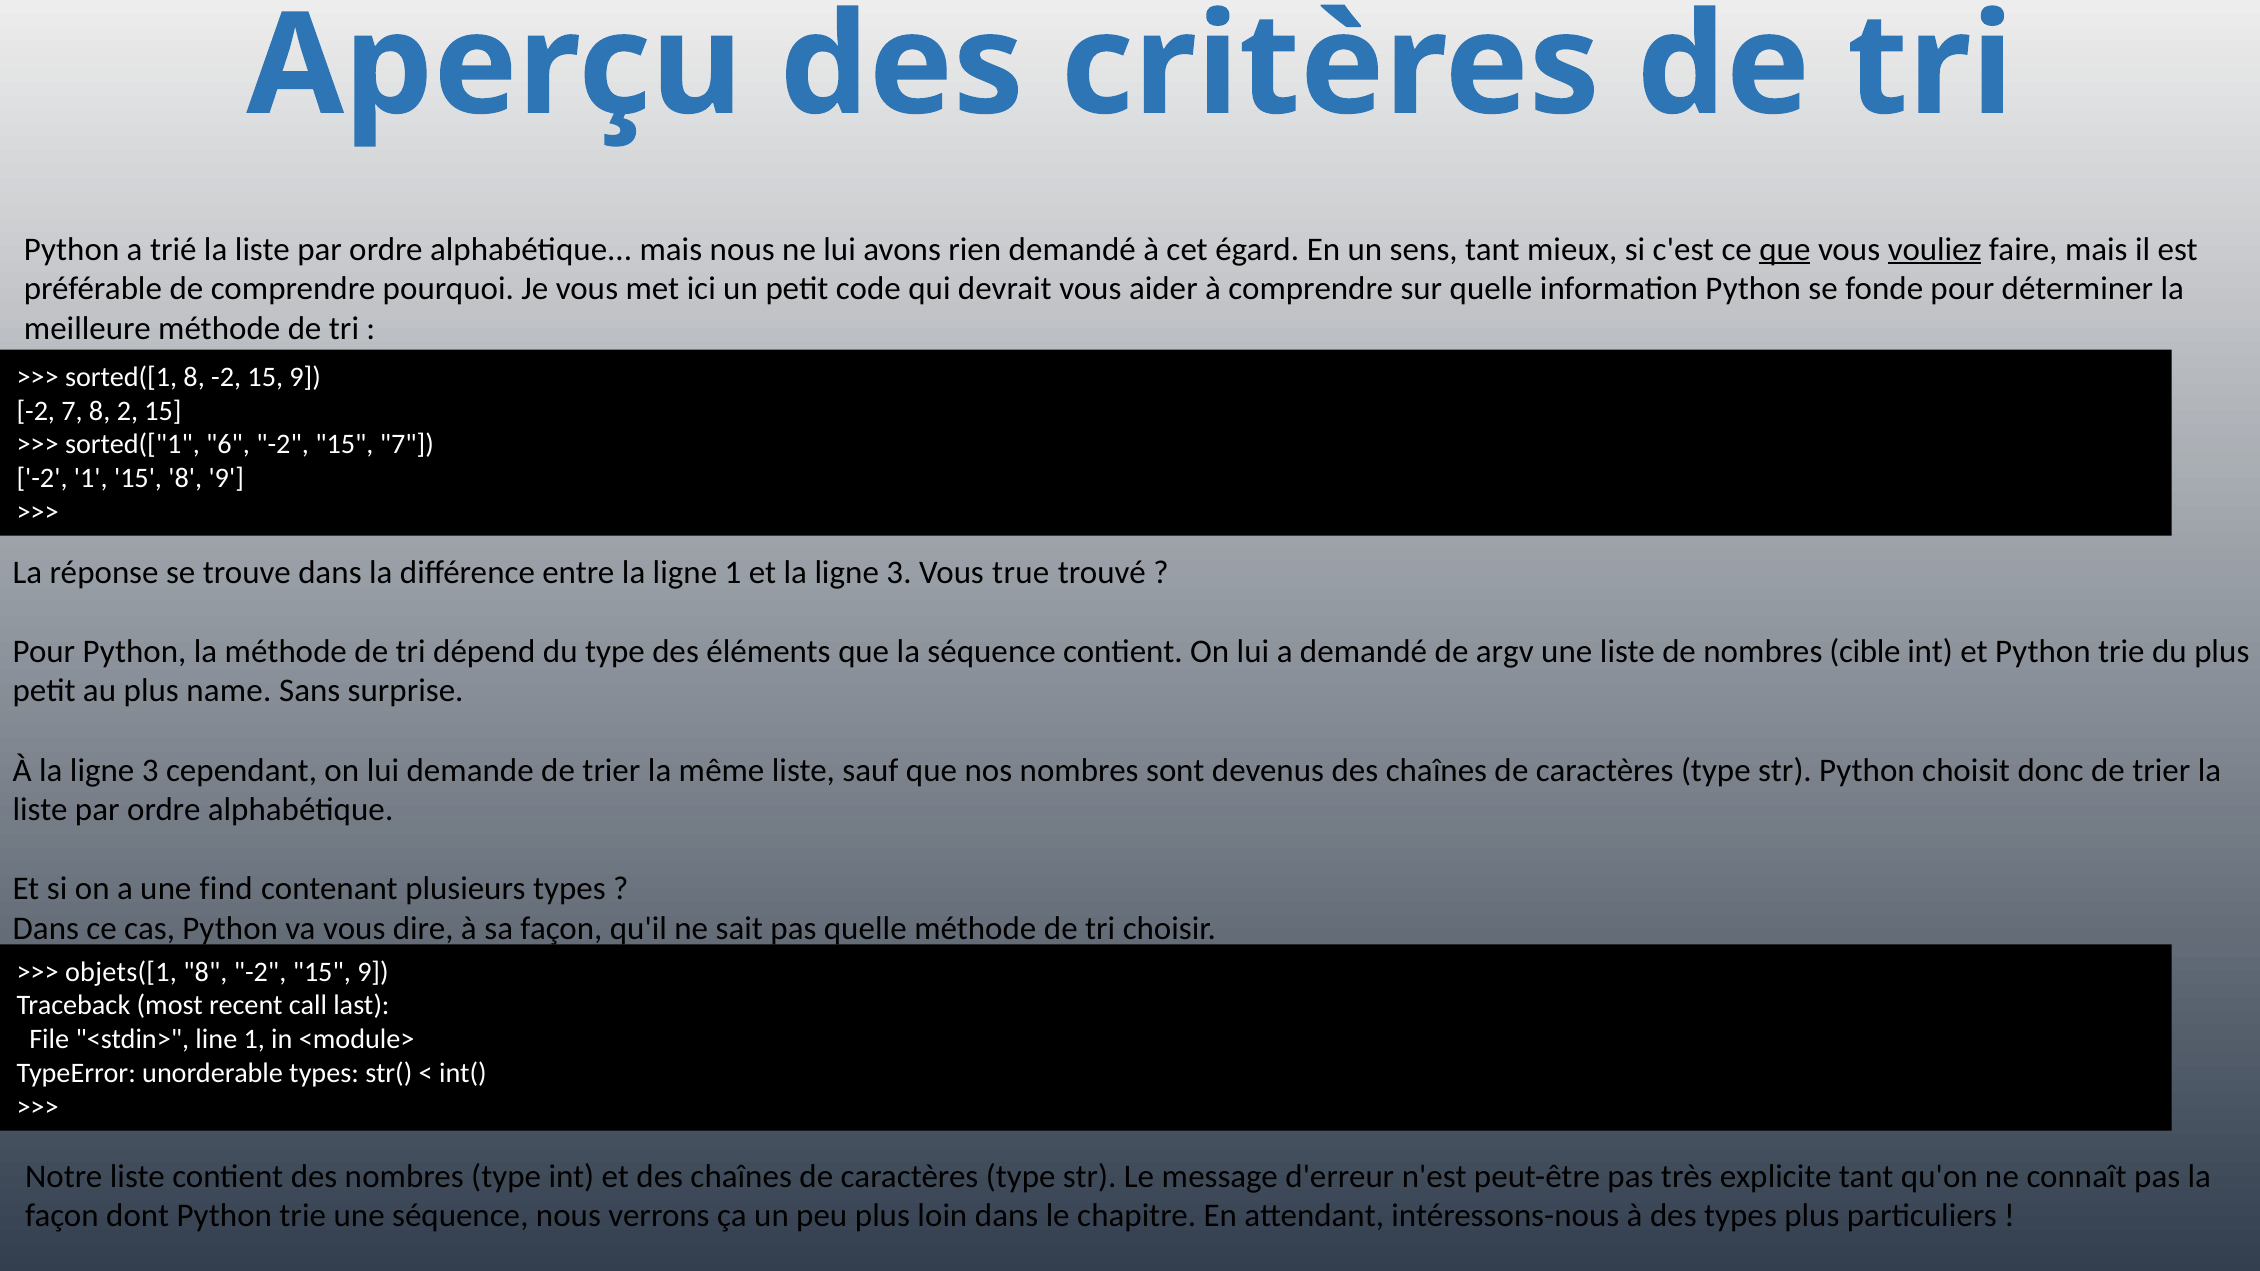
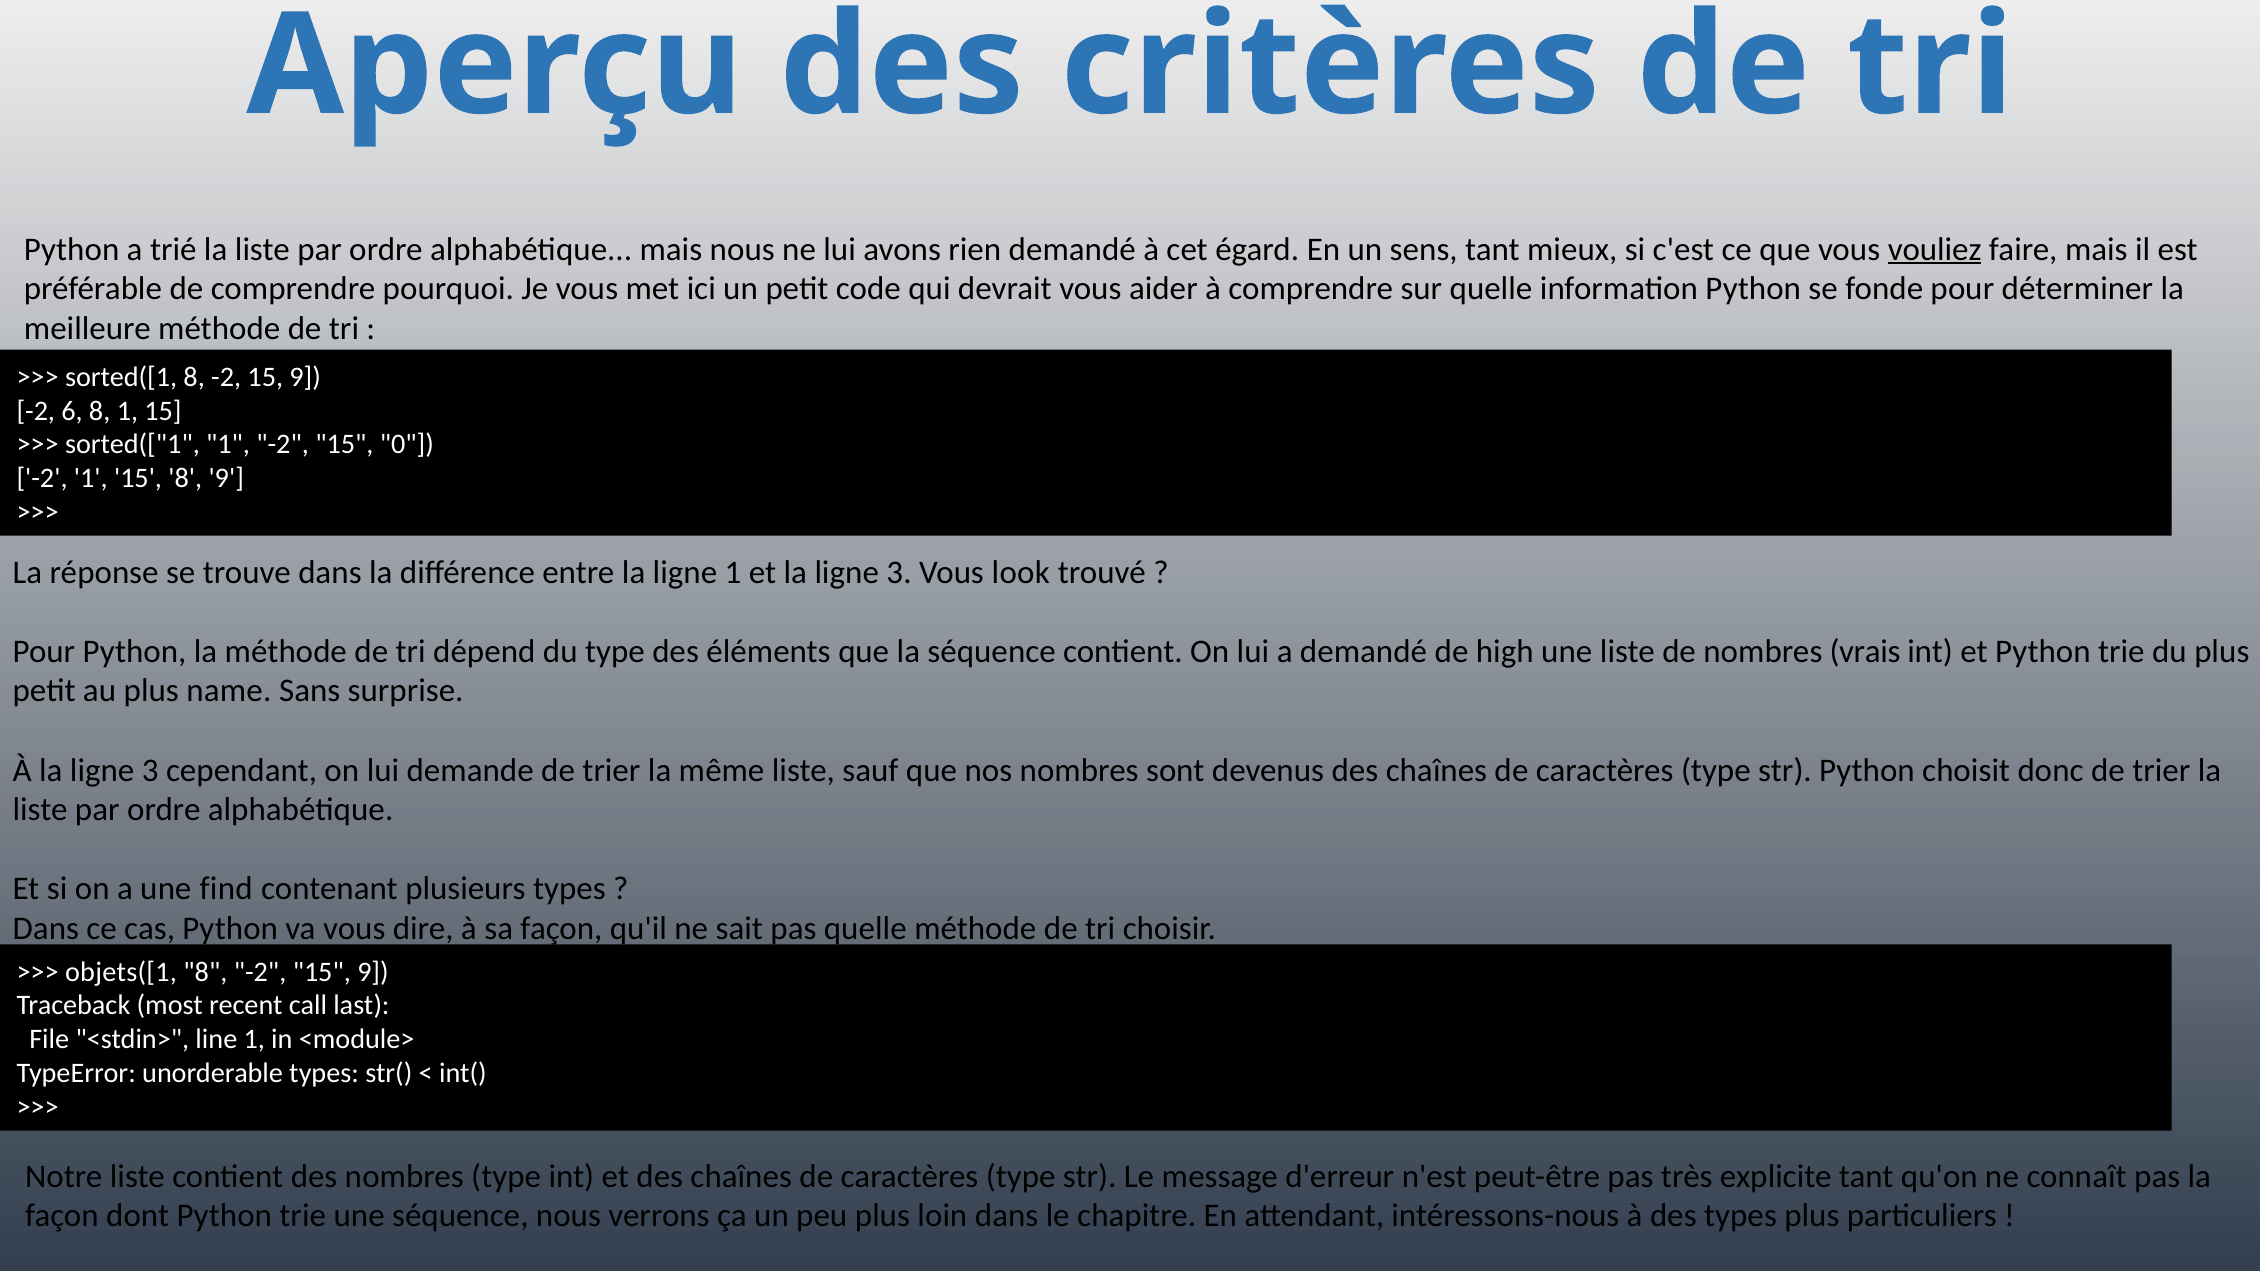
que at (1785, 249) underline: present -> none
-2 7: 7 -> 6
8 2: 2 -> 1
sorted(["1 6: 6 -> 1
15 7: 7 -> 0
true: true -> look
argv: argv -> high
cible: cible -> vrais
